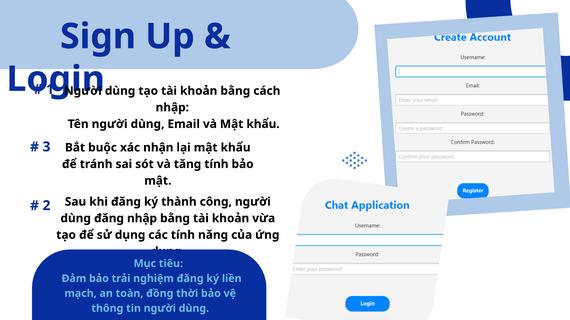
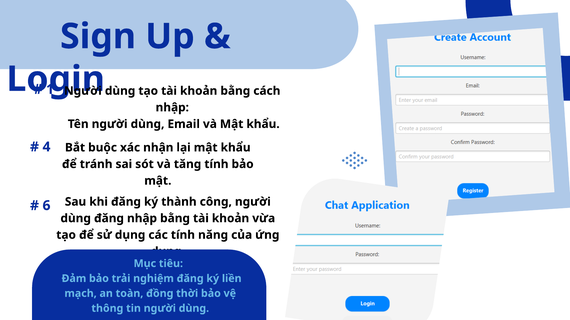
3: 3 -> 4
2: 2 -> 6
